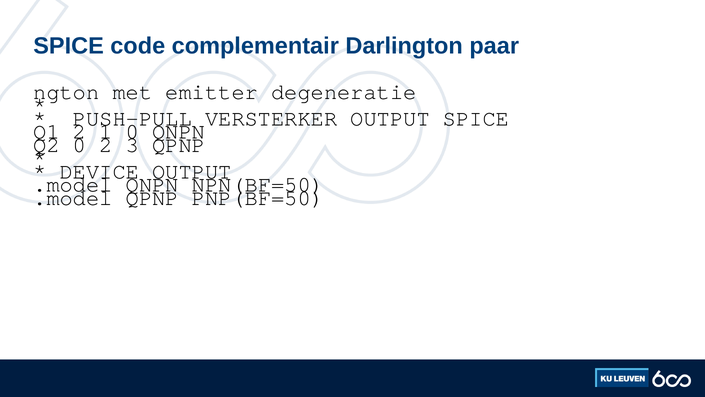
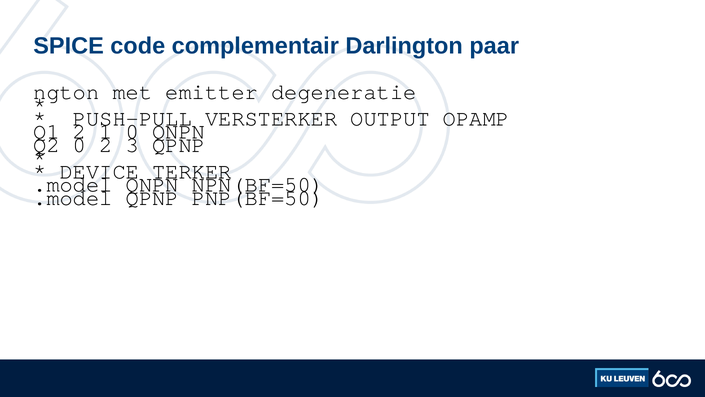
OUTPUT SPICE: SPICE -> OPAMP
DEVICE OUTPUT: OUTPUT -> TERKER
